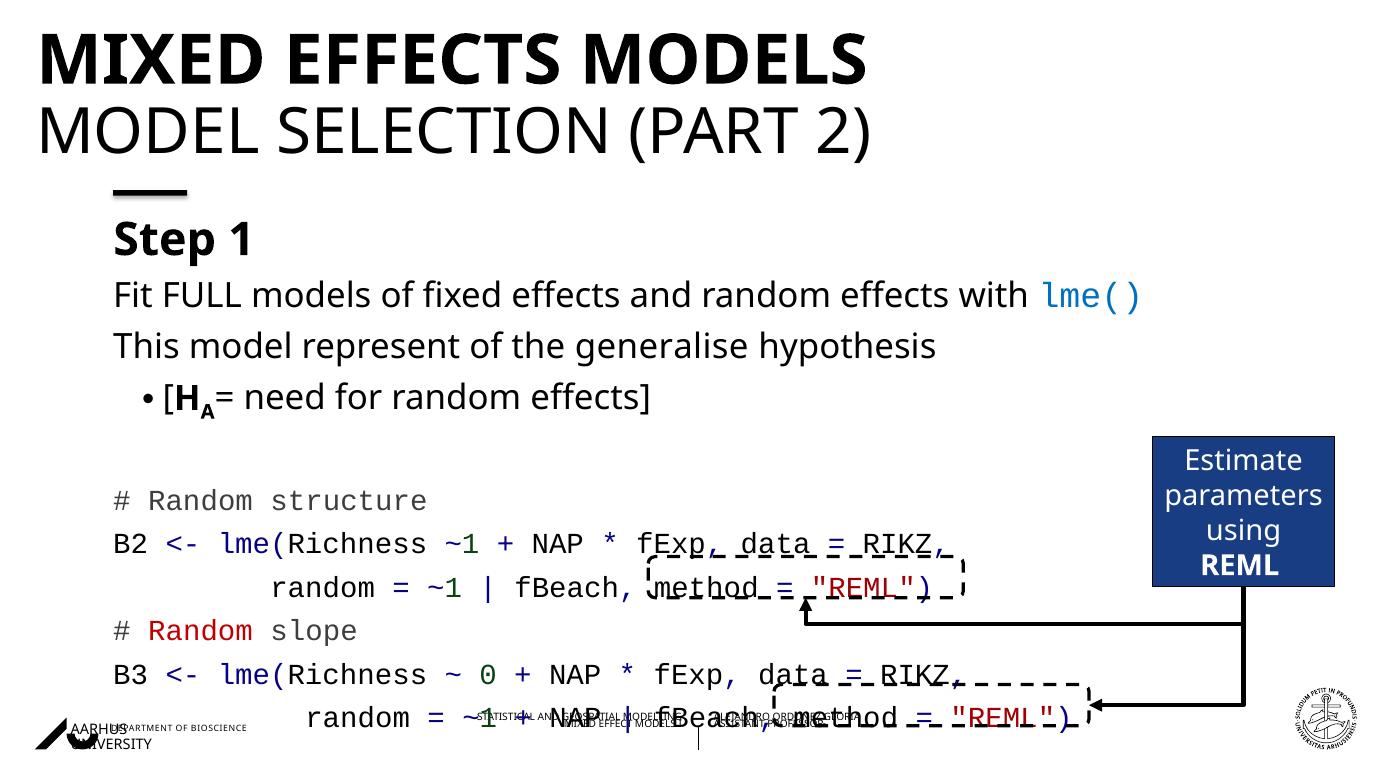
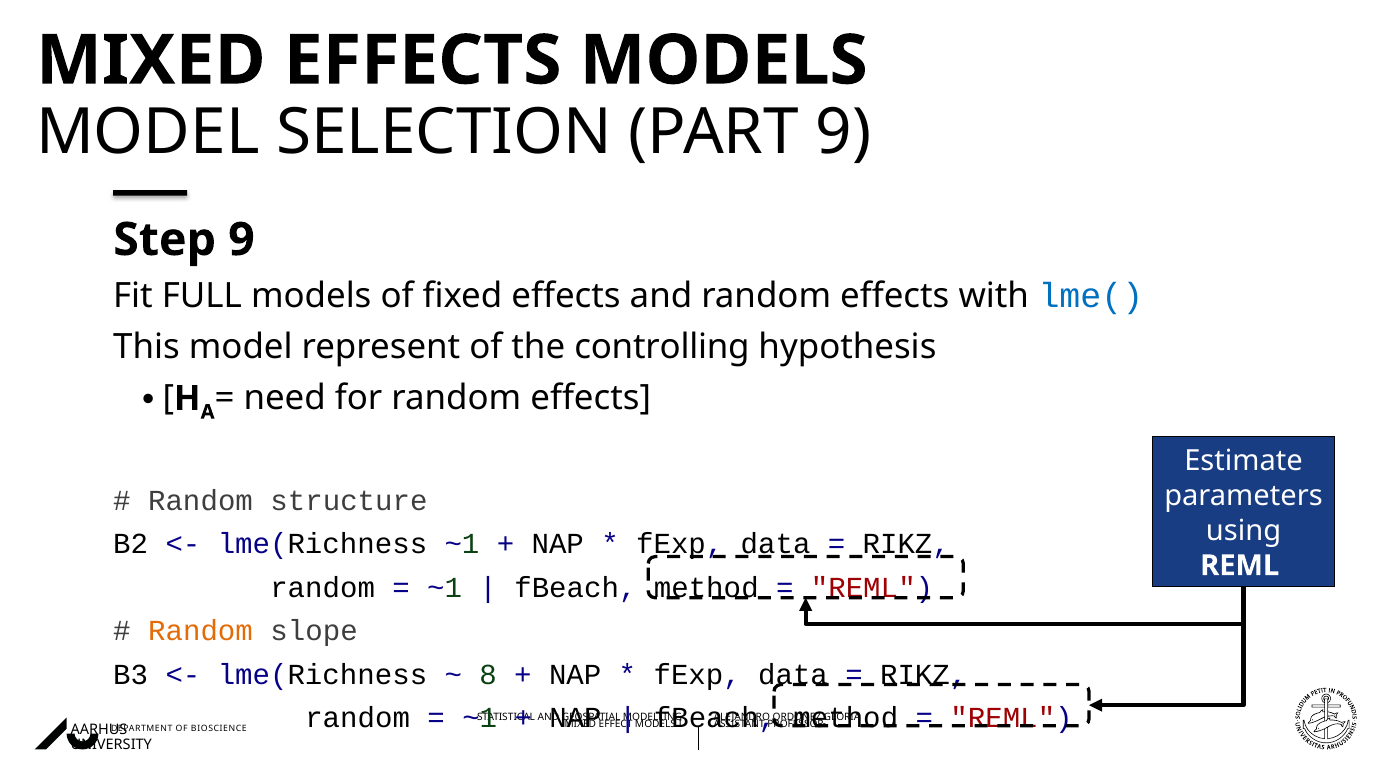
PART 2: 2 -> 9
1 at (241, 240): 1 -> 9
generalise: generalise -> controlling
Random at (200, 631) colour: red -> orange
0: 0 -> 8
